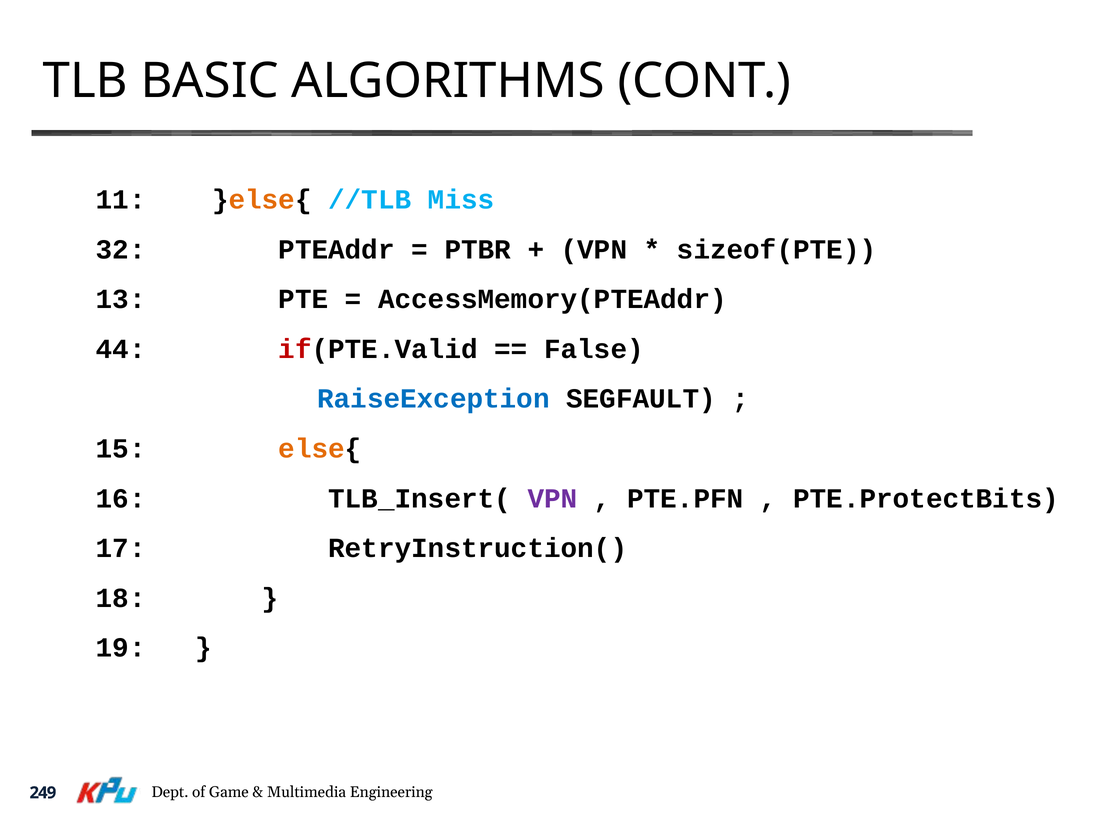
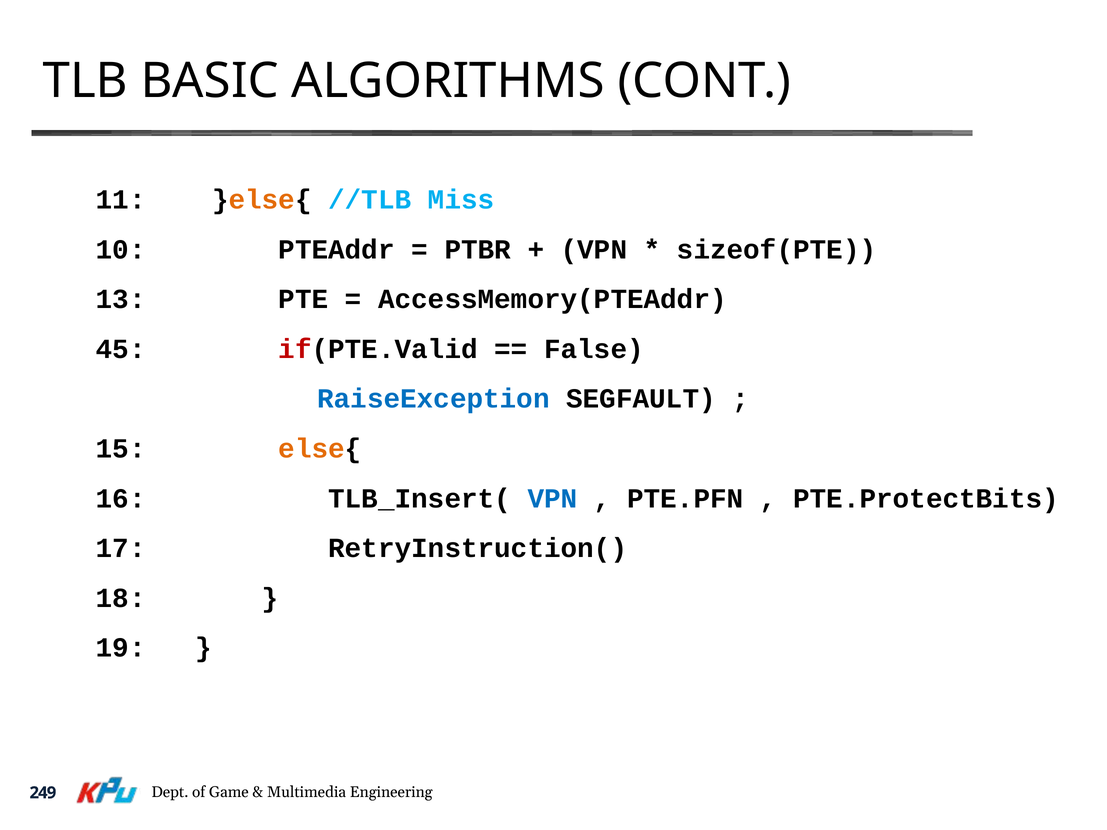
32: 32 -> 10
44: 44 -> 45
VPN at (552, 499) colour: purple -> blue
